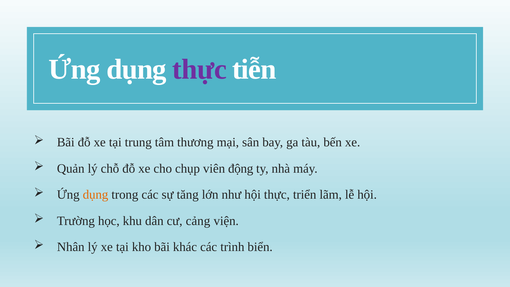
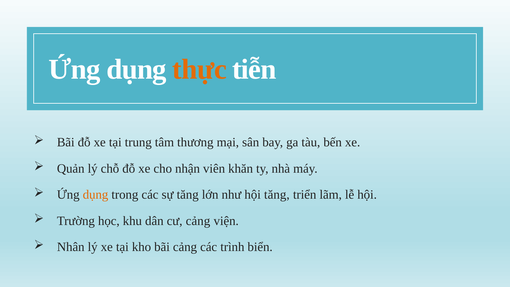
thực at (200, 69) colour: purple -> orange
chụp: chụp -> nhận
động: động -> khăn
hội thực: thực -> tăng
bãi khác: khác -> cảng
